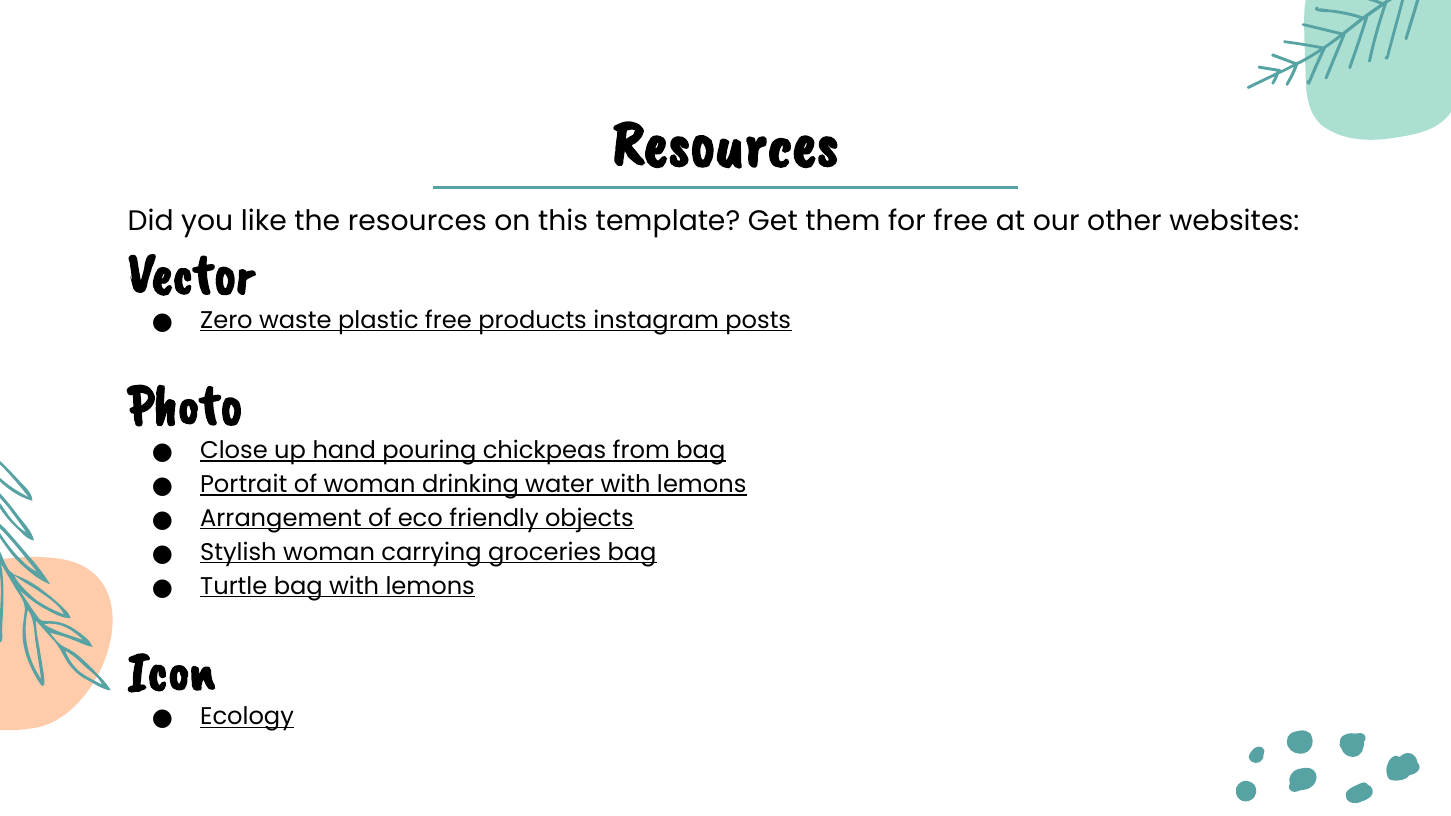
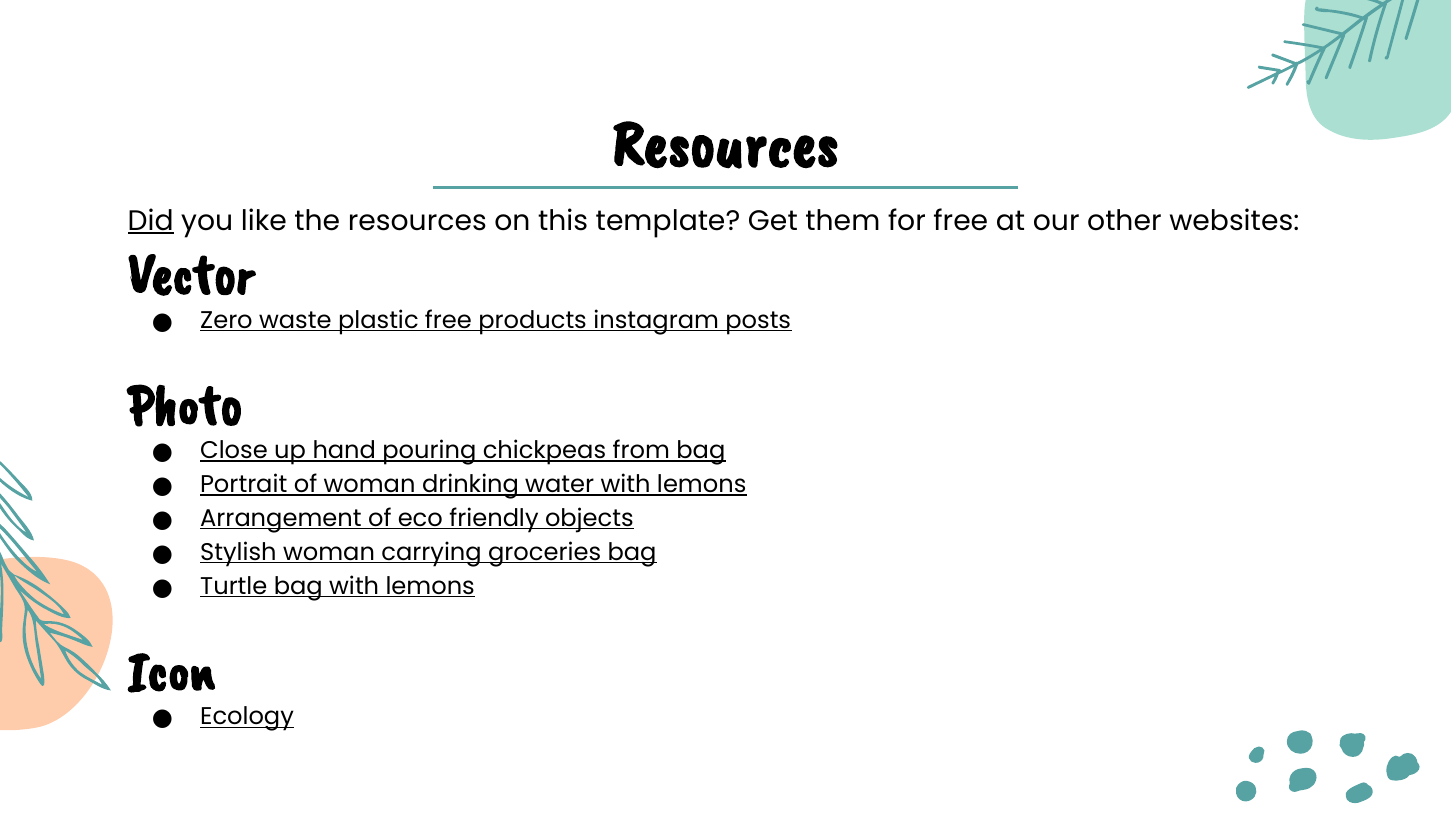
Did underline: none -> present
